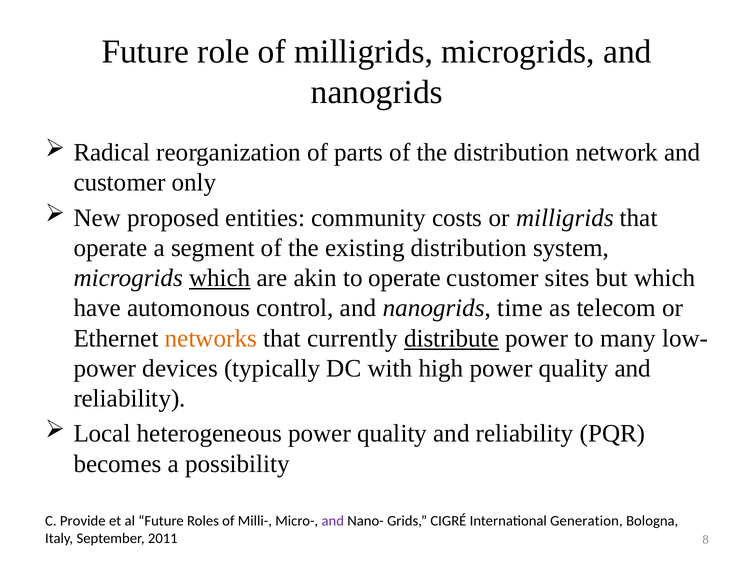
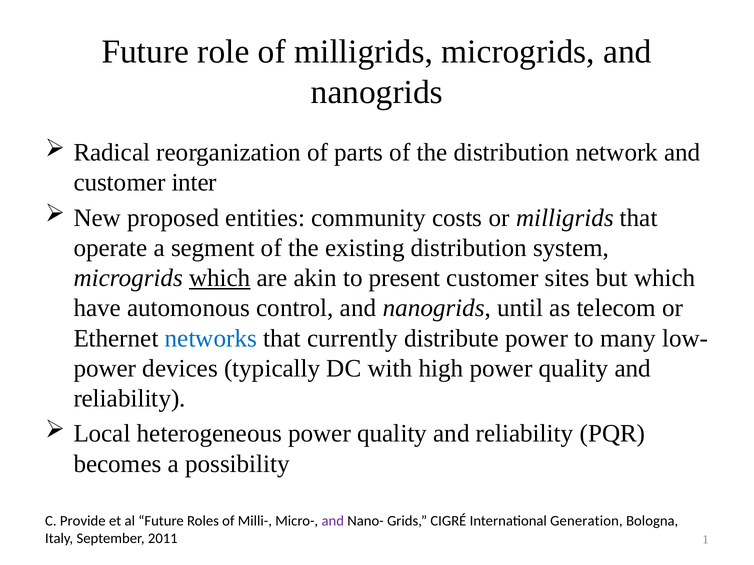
only: only -> inter
to operate: operate -> present
time: time -> until
networks colour: orange -> blue
distribute underline: present -> none
8: 8 -> 1
